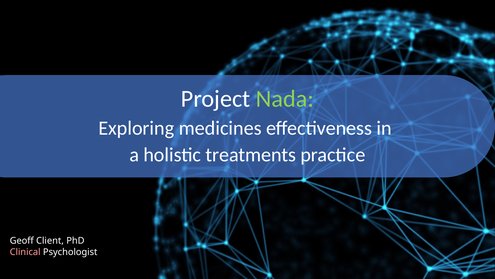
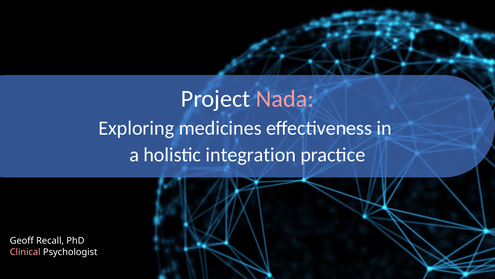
Nada colour: light green -> pink
treatments: treatments -> integration
Client: Client -> Recall
